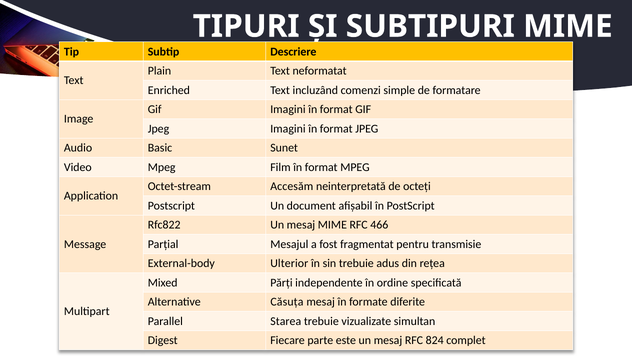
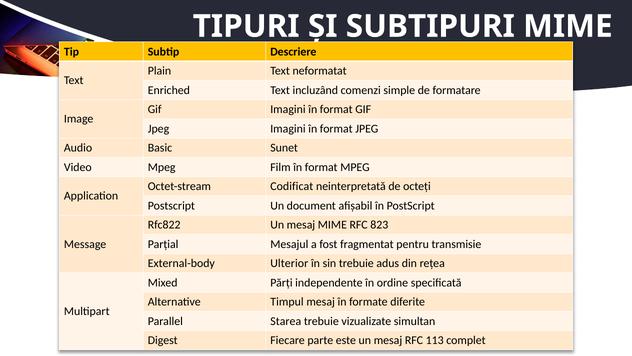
Accesăm: Accesăm -> Codificat
466: 466 -> 823
Căsuța: Căsuța -> Timpul
824: 824 -> 113
